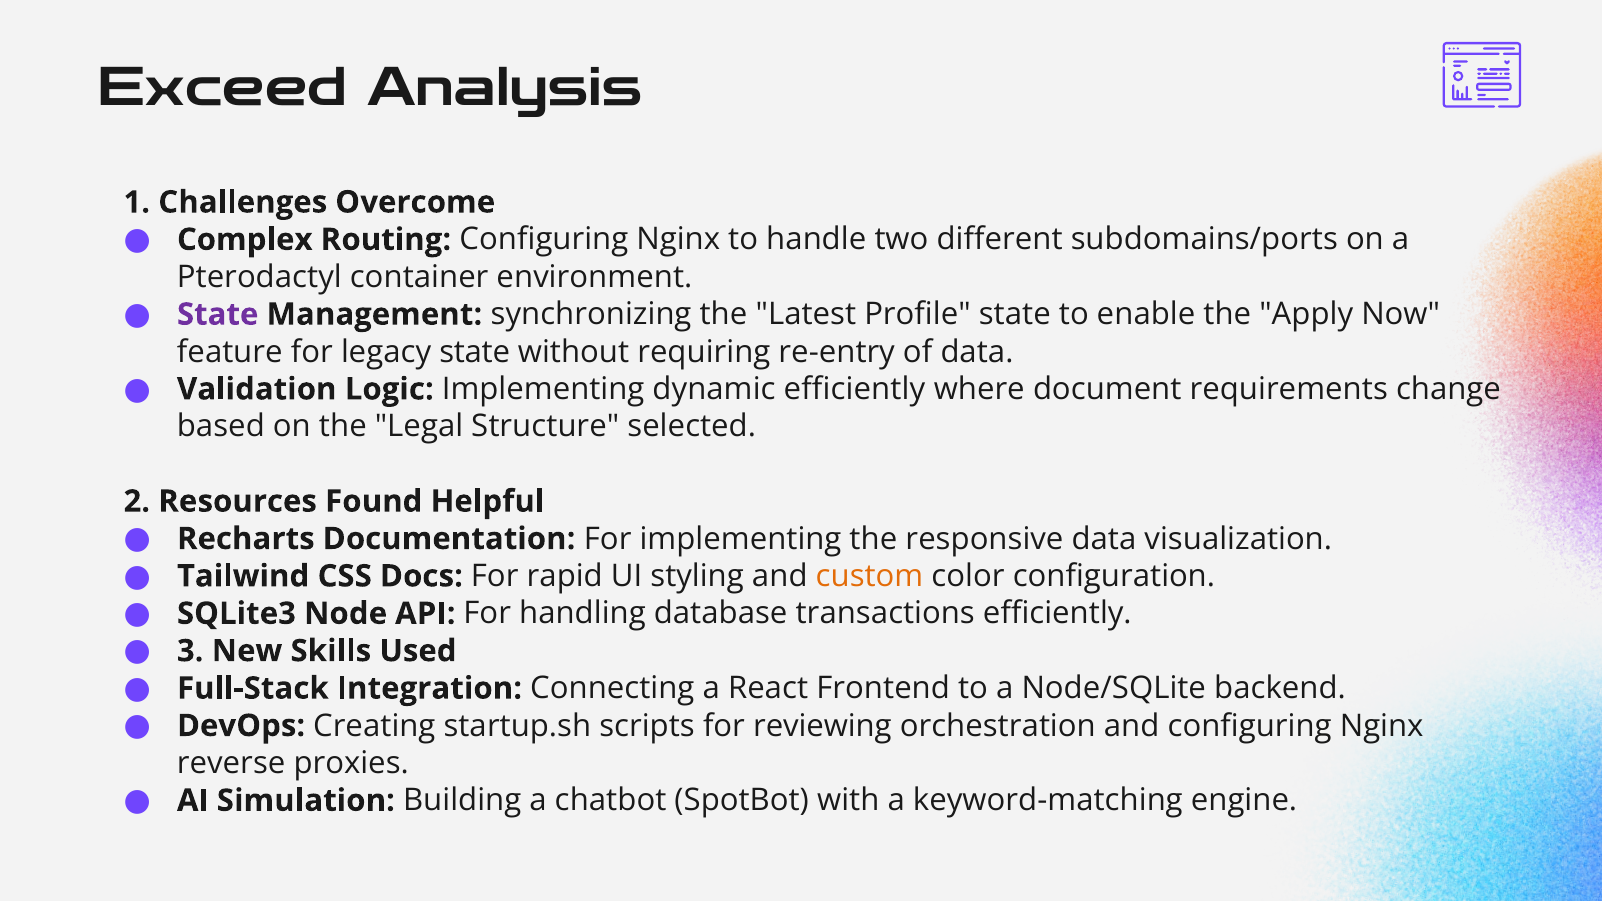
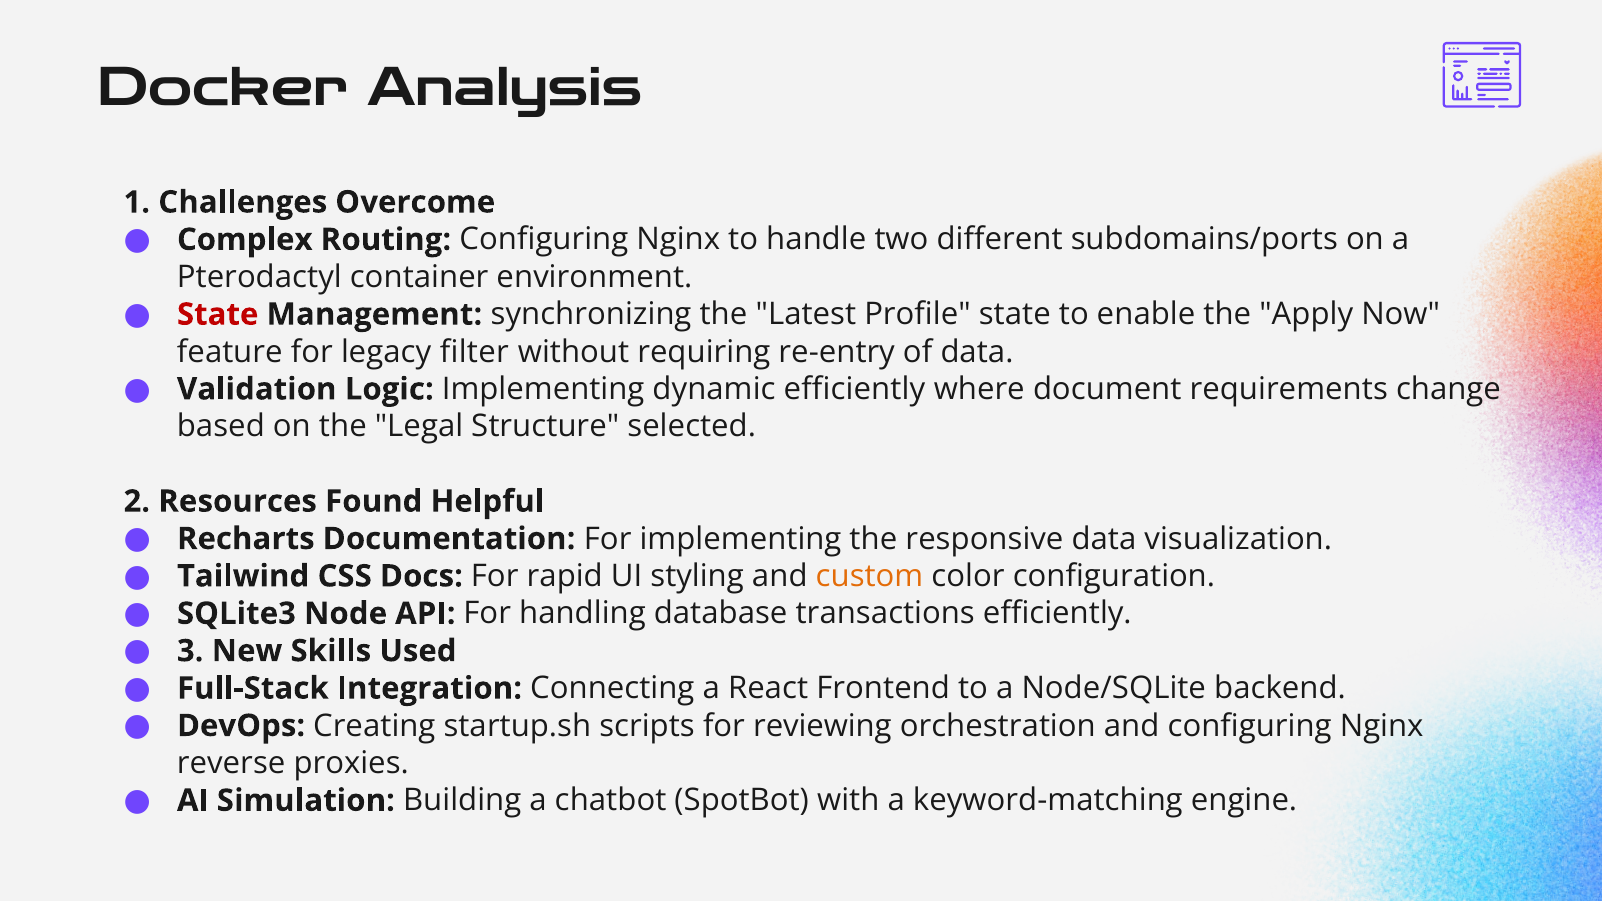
Exceed: Exceed -> Docker
State at (218, 314) colour: purple -> red
legacy state: state -> filter
